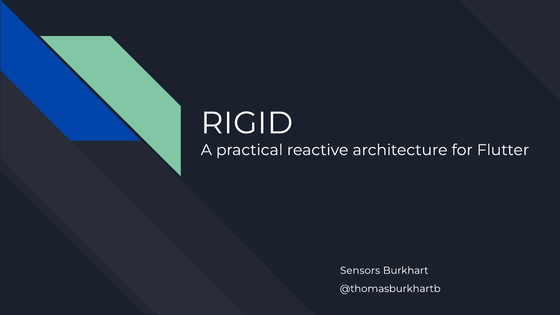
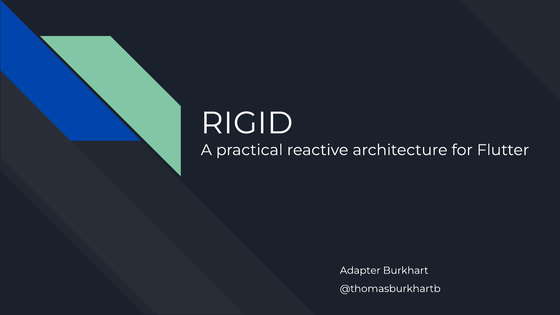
Sensors: Sensors -> Adapter
